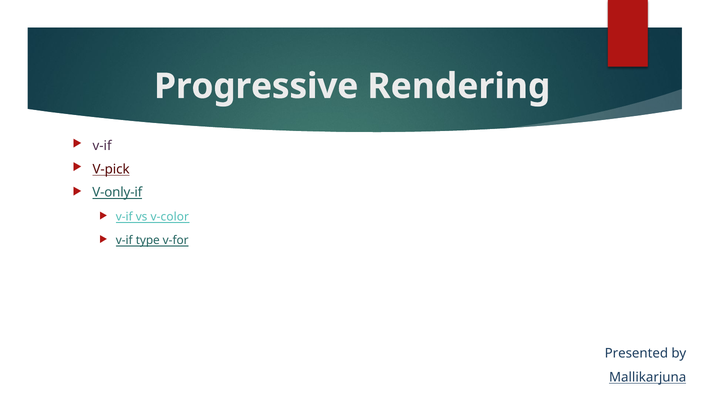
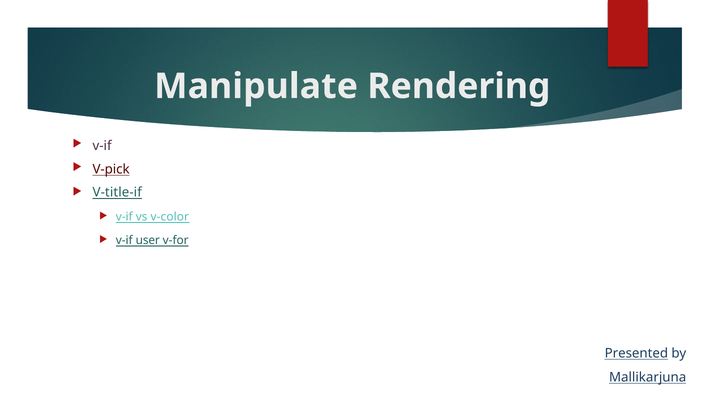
Progressive: Progressive -> Manipulate
V-only-if: V-only-if -> V-title-if
type: type -> user
Presented underline: none -> present
